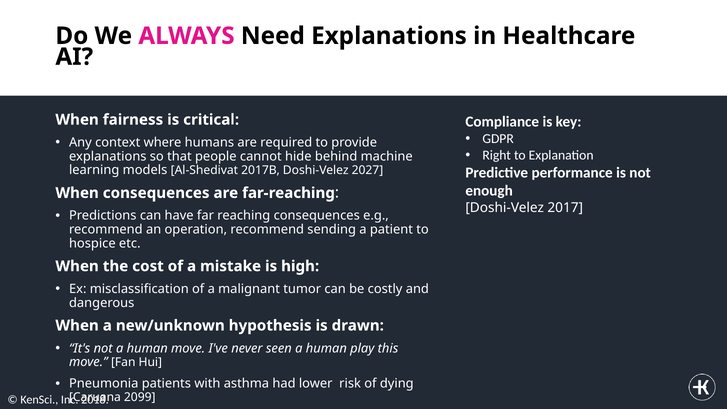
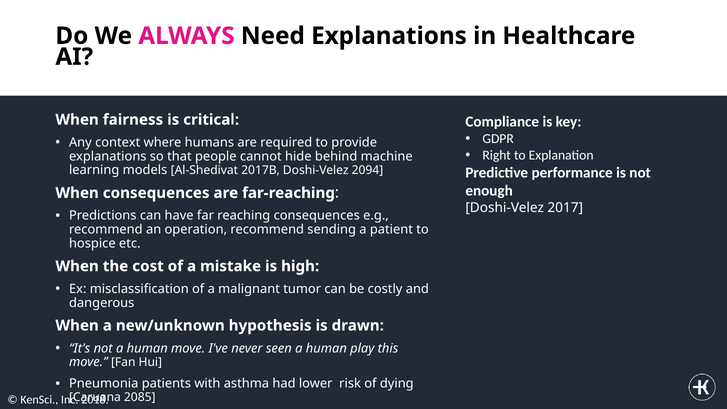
2027: 2027 -> 2094
2099: 2099 -> 2085
